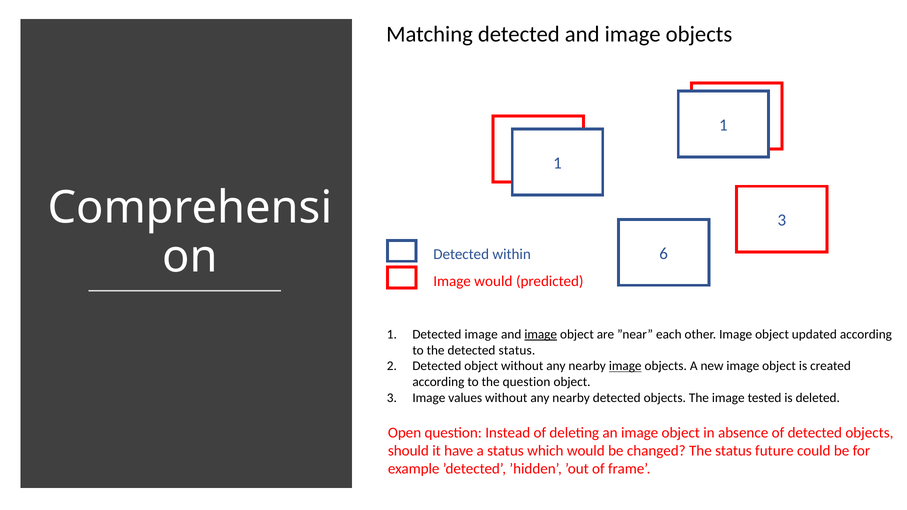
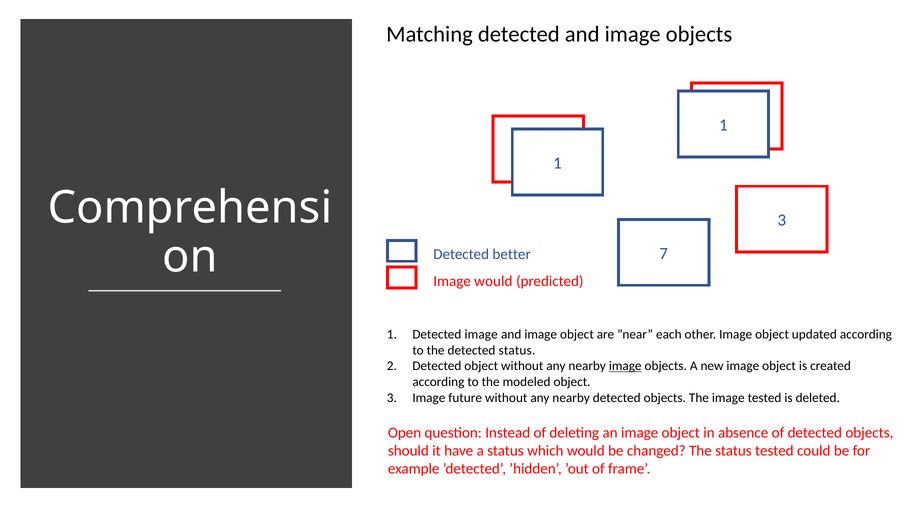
6: 6 -> 7
within: within -> better
image at (541, 334) underline: present -> none
the question: question -> modeled
values: values -> future
status future: future -> tested
